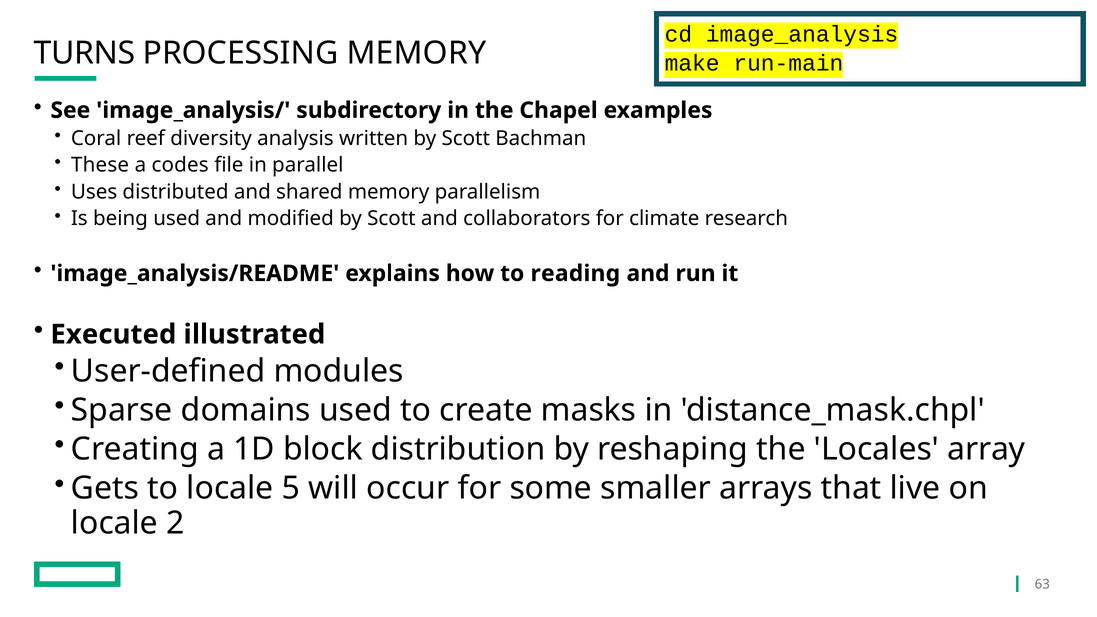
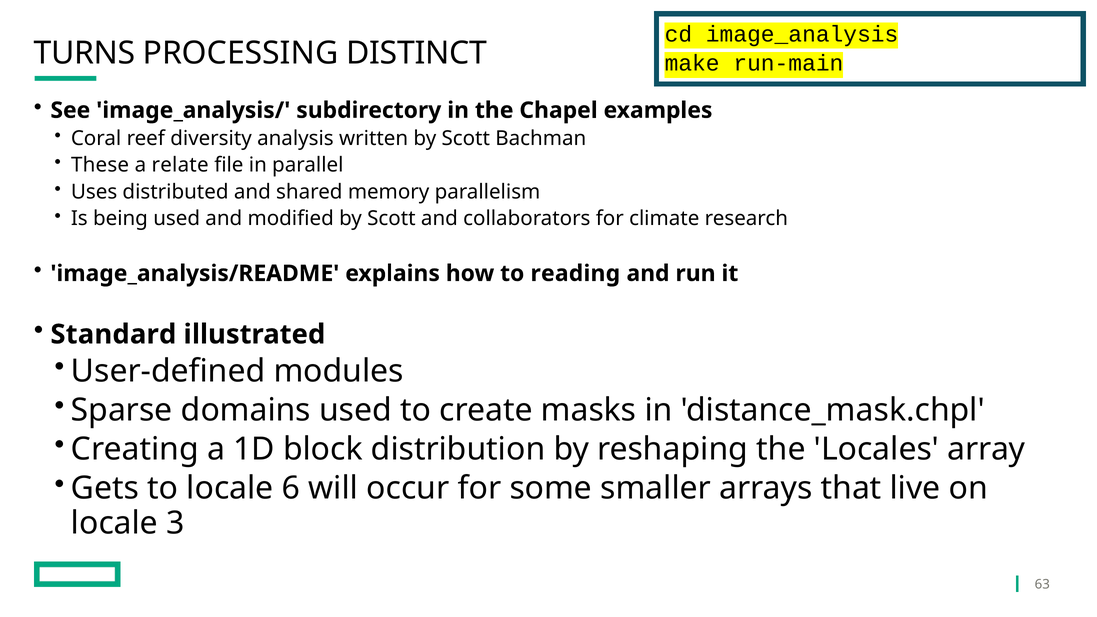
PROCESSING MEMORY: MEMORY -> DISTINCT
codes: codes -> relate
Executed: Executed -> Standard
5: 5 -> 6
2: 2 -> 3
